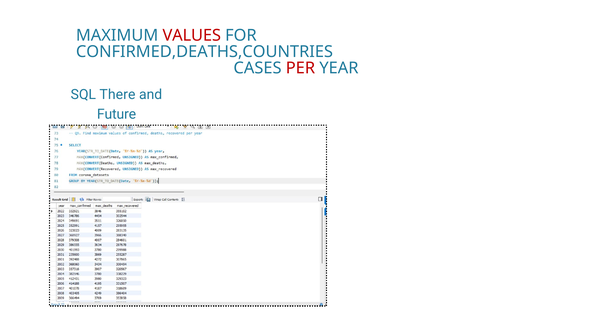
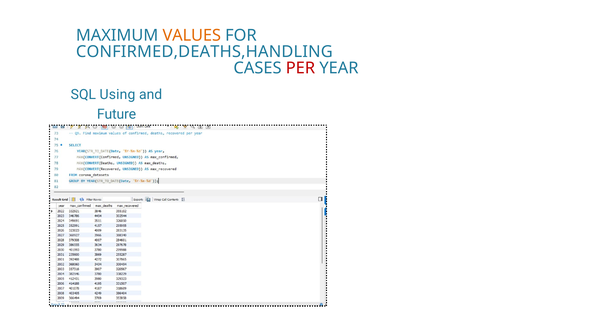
VALUES colour: red -> orange
CONFIRMED,DEATHS,COUNTRIES: CONFIRMED,DEATHS,COUNTRIES -> CONFIRMED,DEATHS,HANDLING
There: There -> Using
